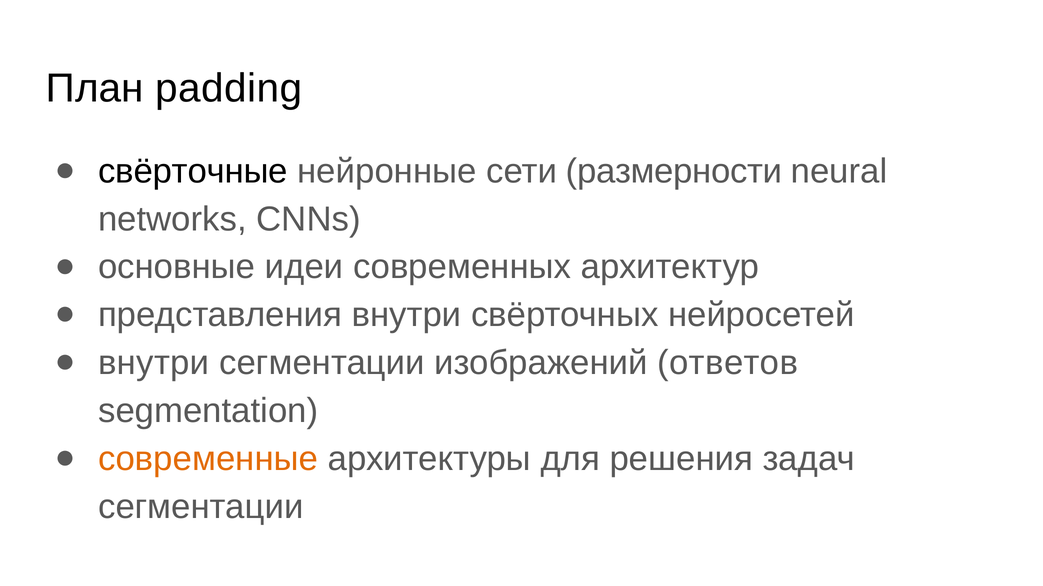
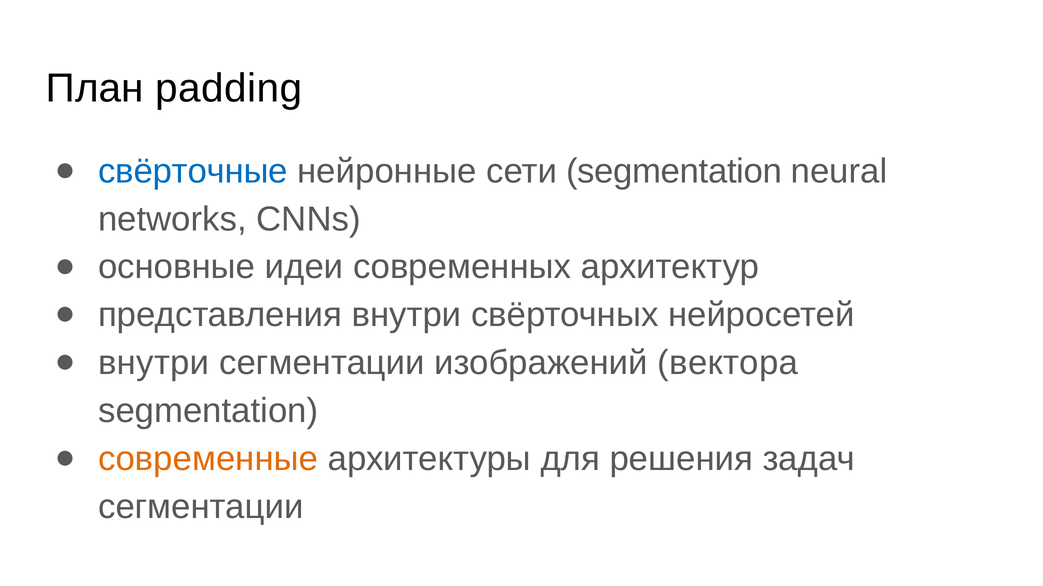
свёрточные colour: black -> blue
сети размерности: размерности -> segmentation
ответов: ответов -> вектора
